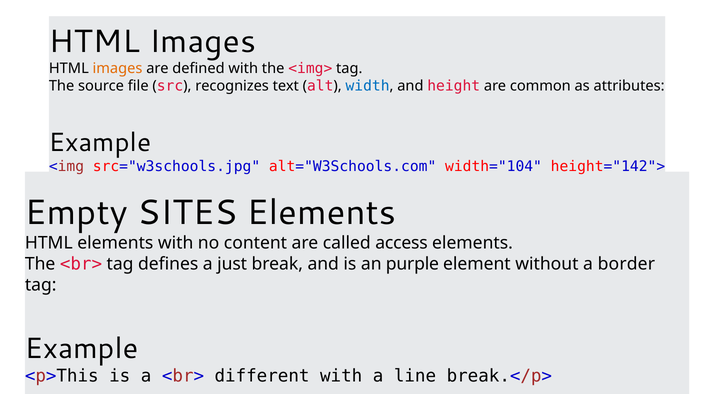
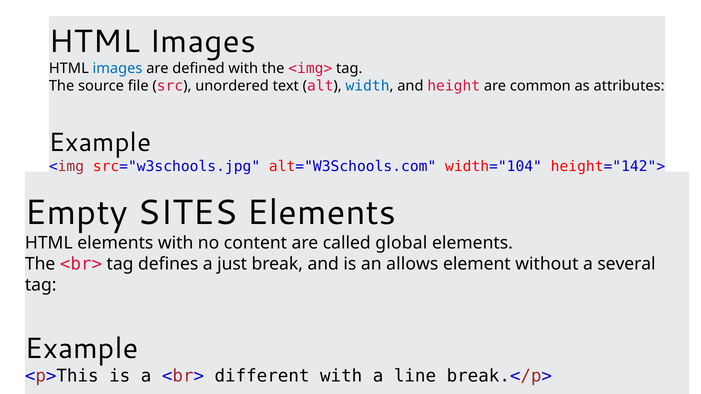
images at (117, 68) colour: orange -> blue
recognizes: recognizes -> unordered
access: access -> global
purple: purple -> allows
border: border -> several
